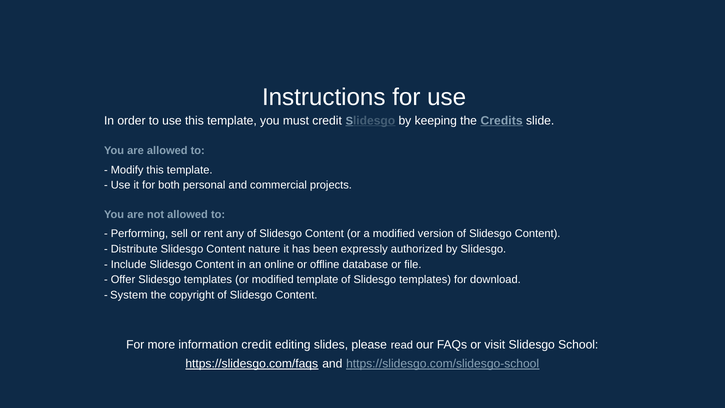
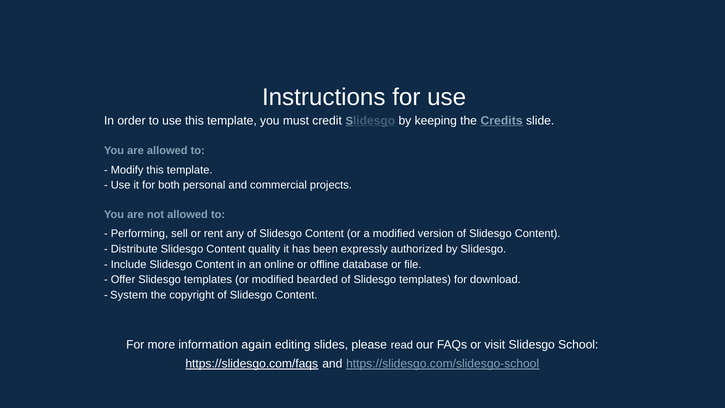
nature: nature -> quality
modified template: template -> bearded
information credit: credit -> again
